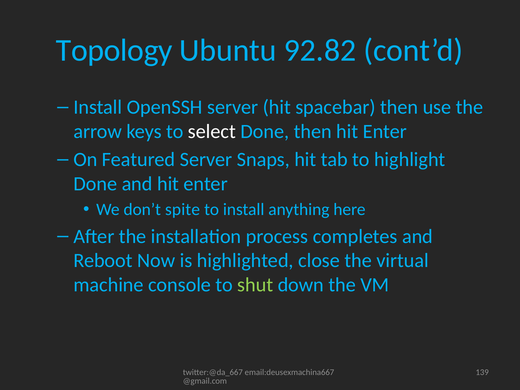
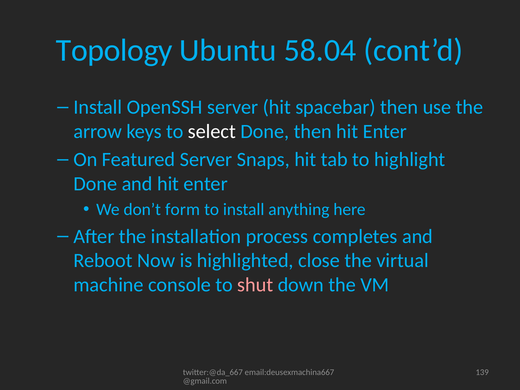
92.82: 92.82 -> 58.04
spite: spite -> form
shut colour: light green -> pink
